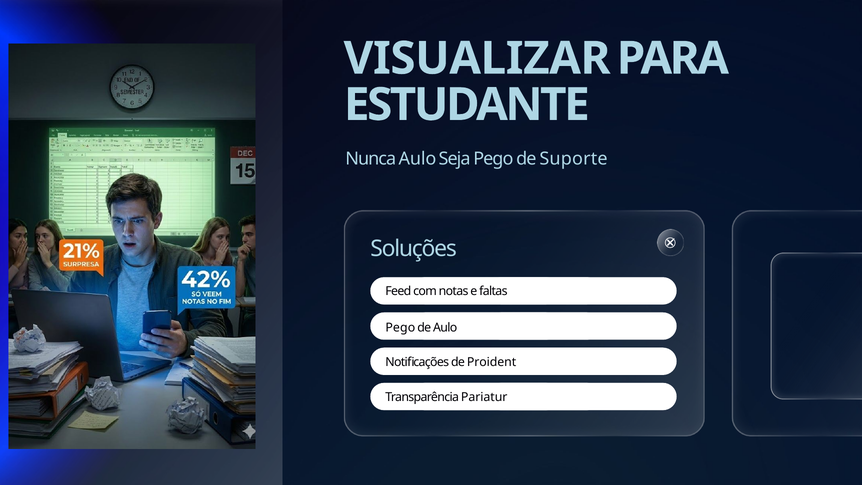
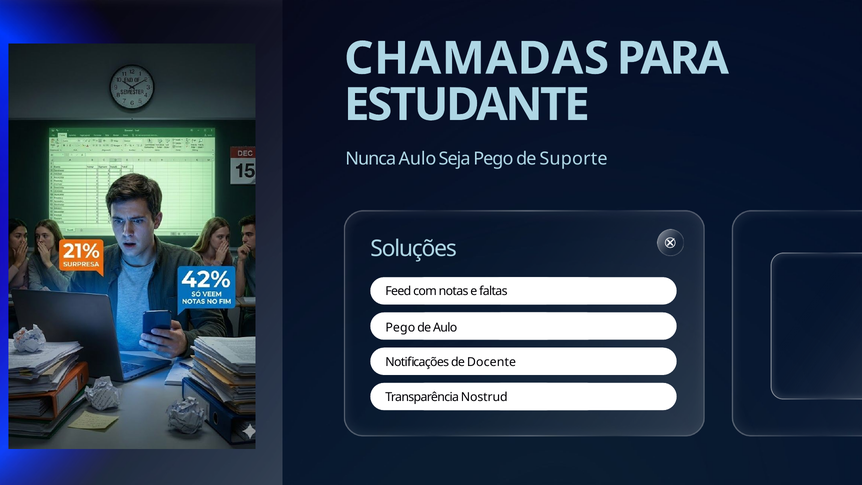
VISUALIZAR: VISUALIZAR -> CHAMADAS
Proident: Proident -> Docente
Pariatur: Pariatur -> Nostrud
